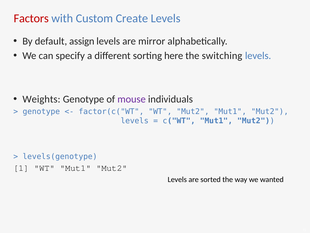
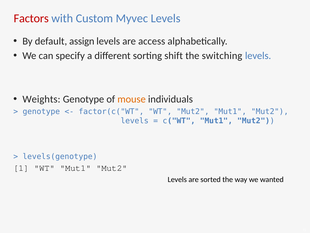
Create: Create -> Myvec
mirror: mirror -> access
here: here -> shift
mouse colour: purple -> orange
